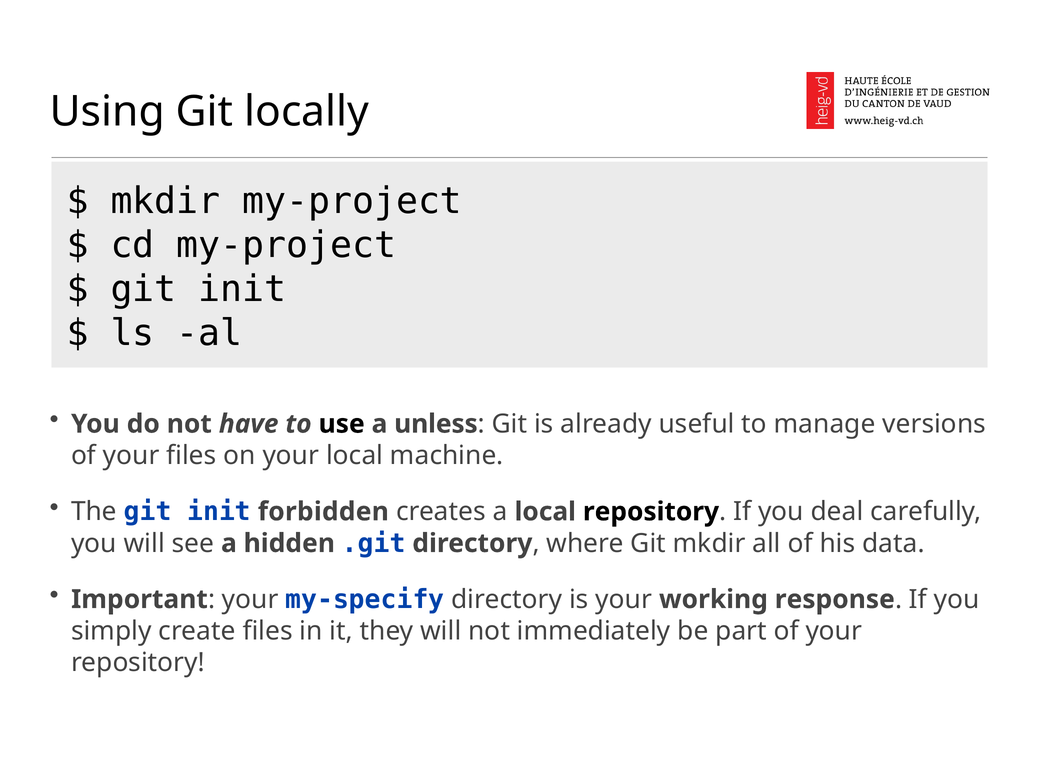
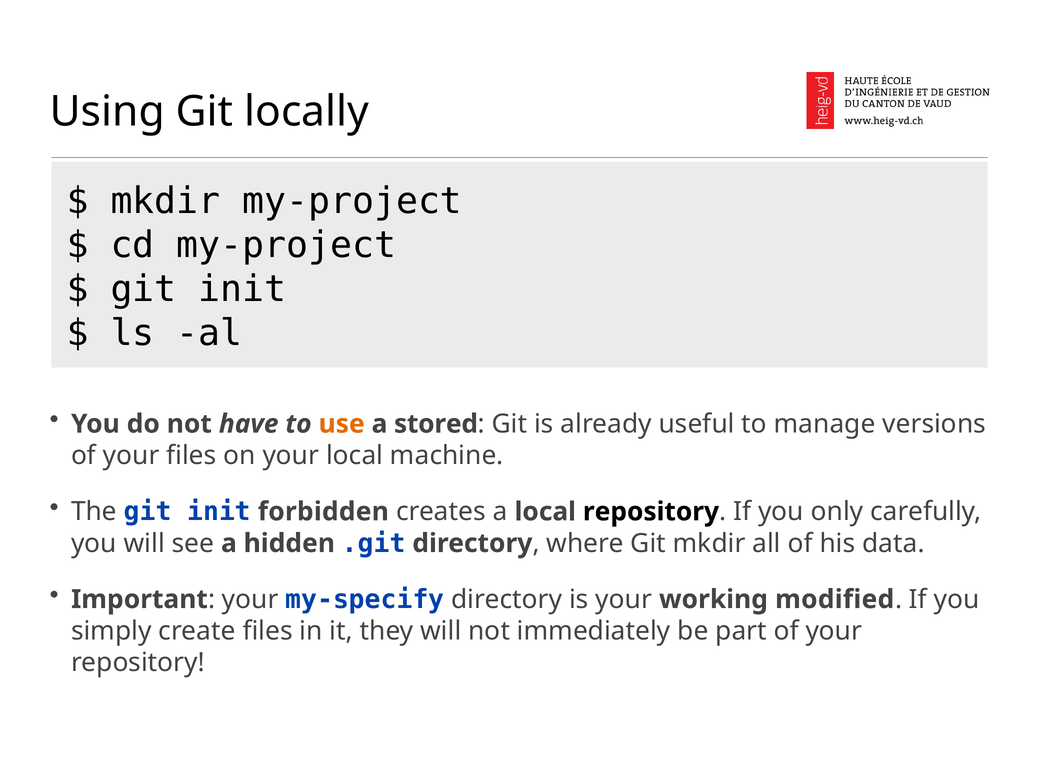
use colour: black -> orange
unless: unless -> stored
deal: deal -> only
response: response -> modified
